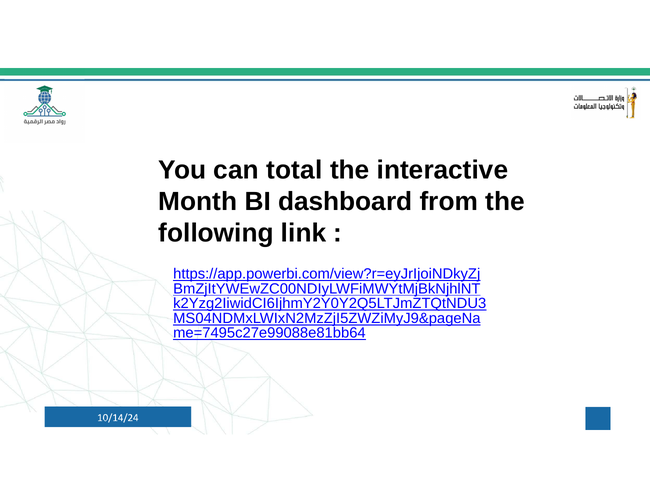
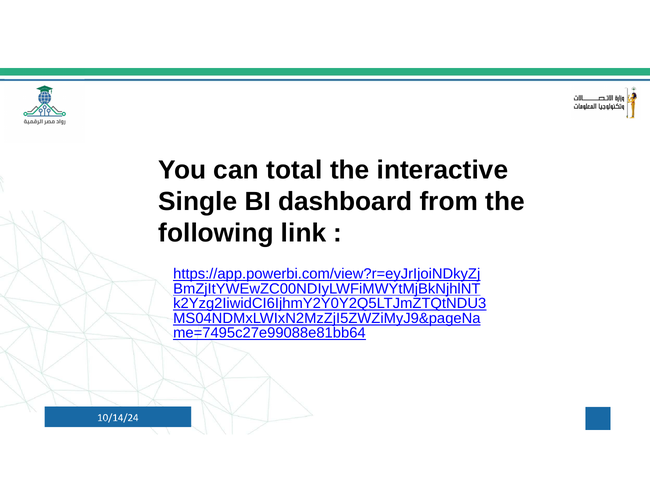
Month: Month -> Single
